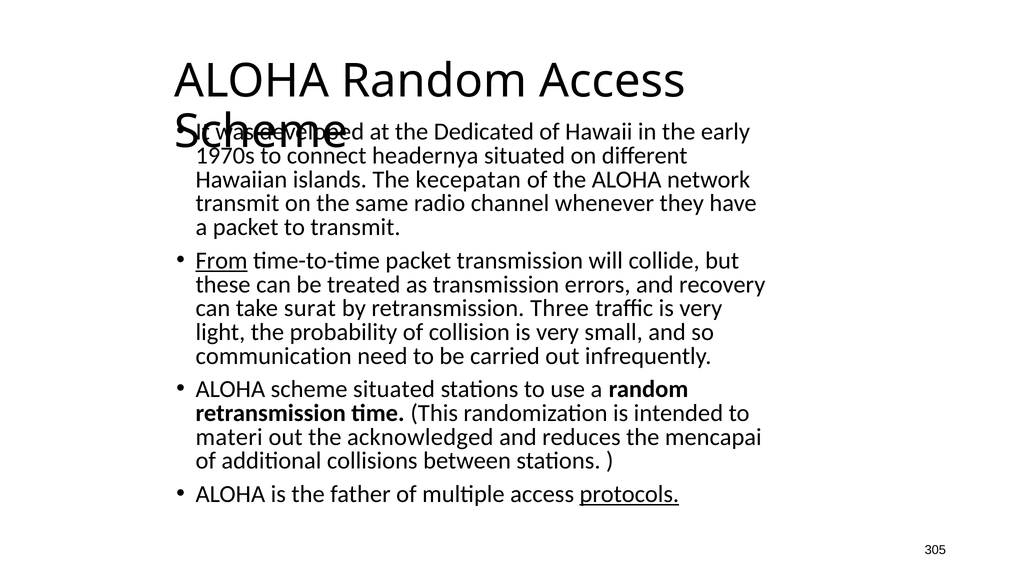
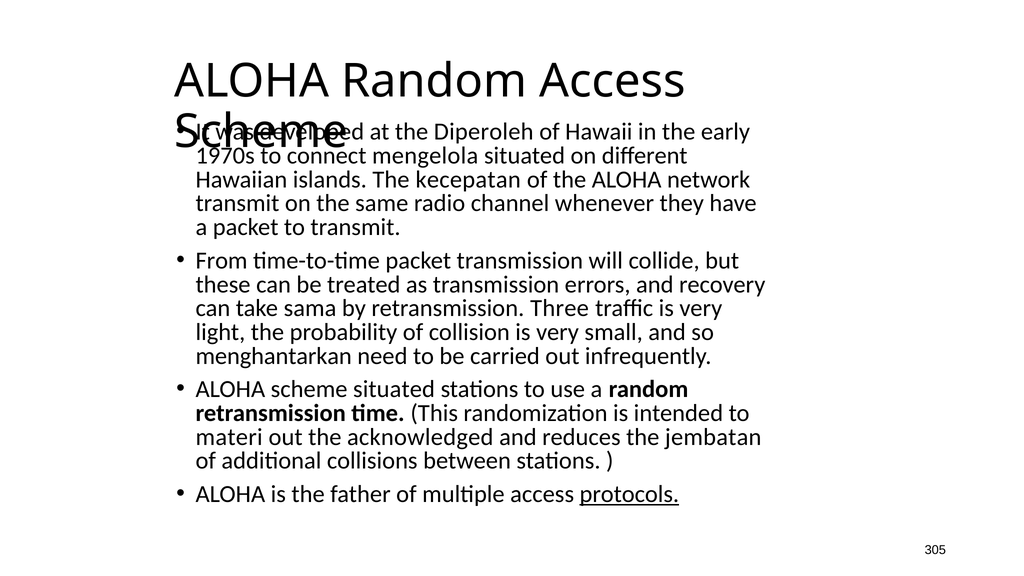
Dedicated: Dedicated -> Diperoleh
headernya: headernya -> mengelola
From underline: present -> none
surat: surat -> sama
communication: communication -> menghantarkan
mencapai: mencapai -> jembatan
